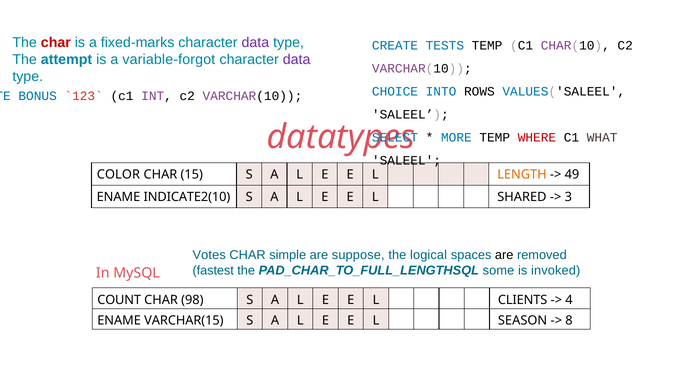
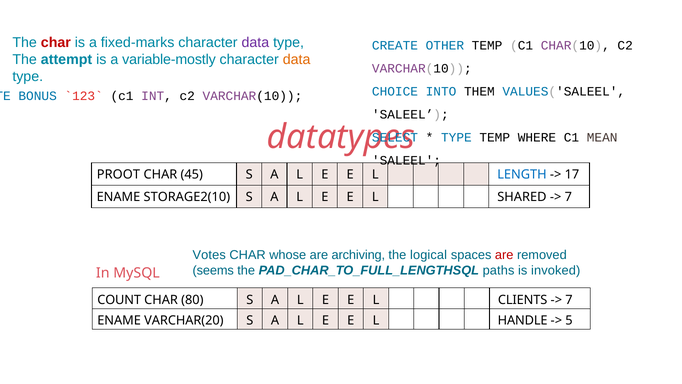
TESTS: TESTS -> OTHER
variable-forgot: variable-forgot -> variable-mostly
data at (297, 60) colour: purple -> orange
ROWS: ROWS -> THEM
MORE at (456, 137): MORE -> TYPE
WHERE colour: red -> black
WHAT: WHAT -> MEAN
COLOR: COLOR -> PROOT
15: 15 -> 45
LENGTH colour: orange -> blue
49: 49 -> 17
INDICATE2(10: INDICATE2(10 -> STORAGE2(10
3 at (568, 197): 3 -> 7
simple: simple -> whose
suppose: suppose -> archiving
are at (504, 255) colour: black -> red
fastest: fastest -> seems
some: some -> paths
98: 98 -> 80
4 at (569, 300): 4 -> 7
VARCHAR(15: VARCHAR(15 -> VARCHAR(20
SEASON: SEASON -> HANDLE
8: 8 -> 5
